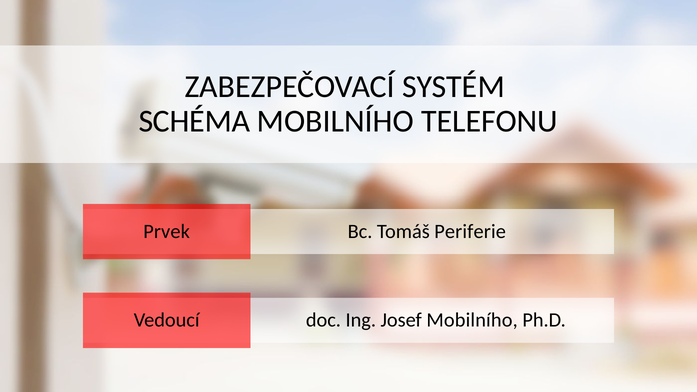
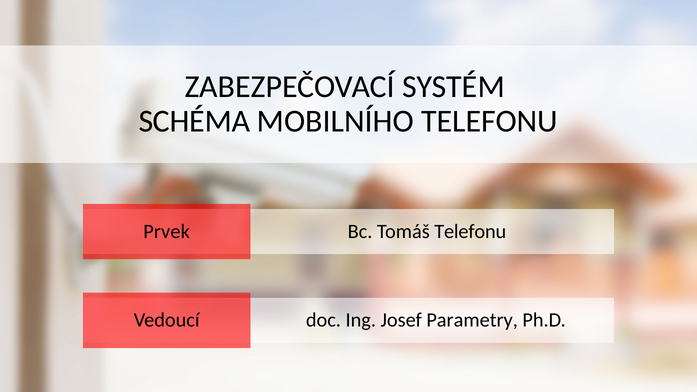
Tomáš Periferie: Periferie -> Telefonu
Josef Mobilního: Mobilního -> Parametry
